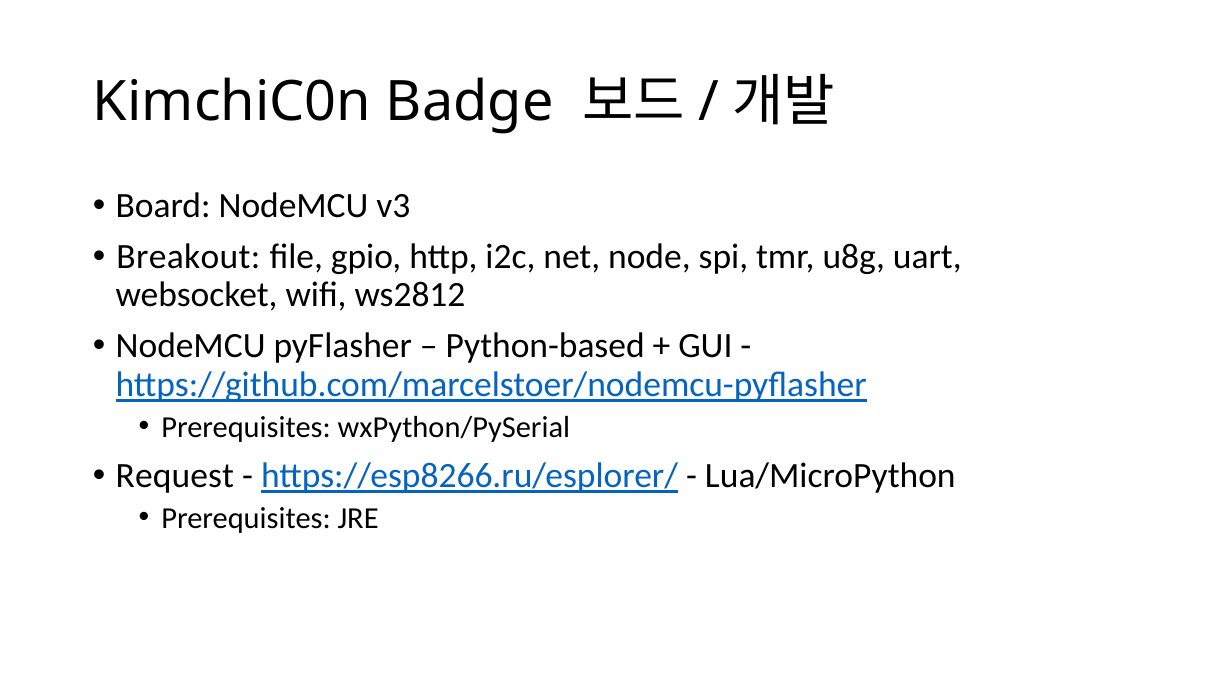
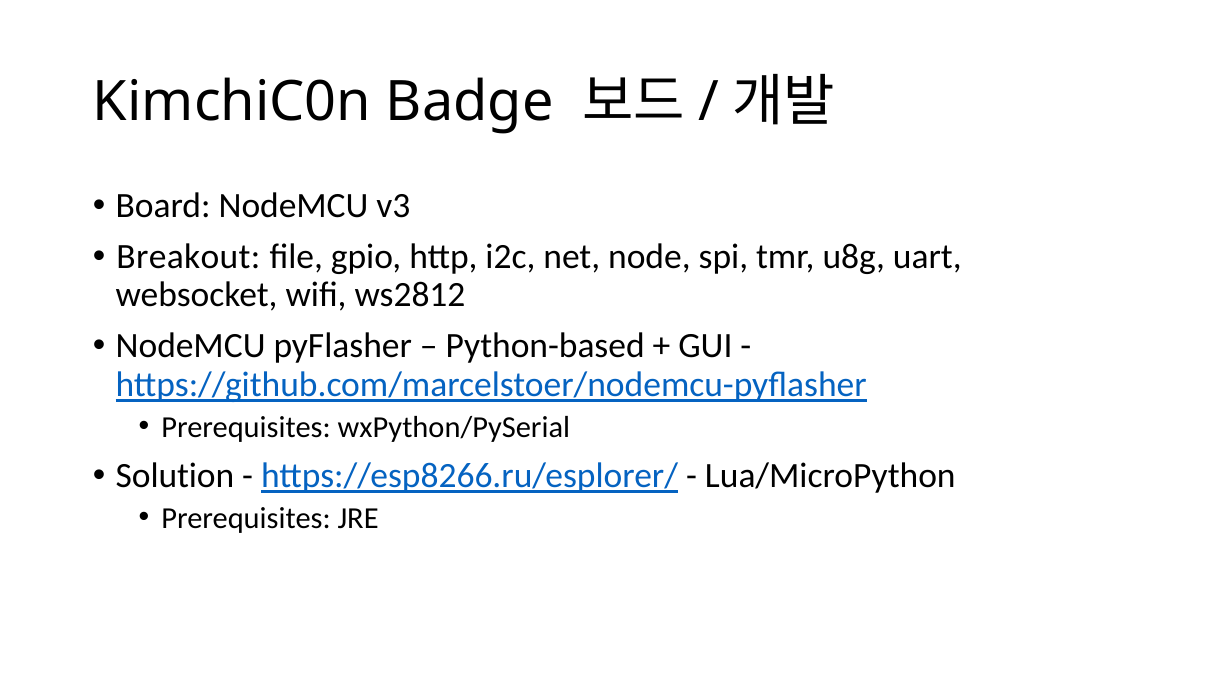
Request: Request -> Solution
